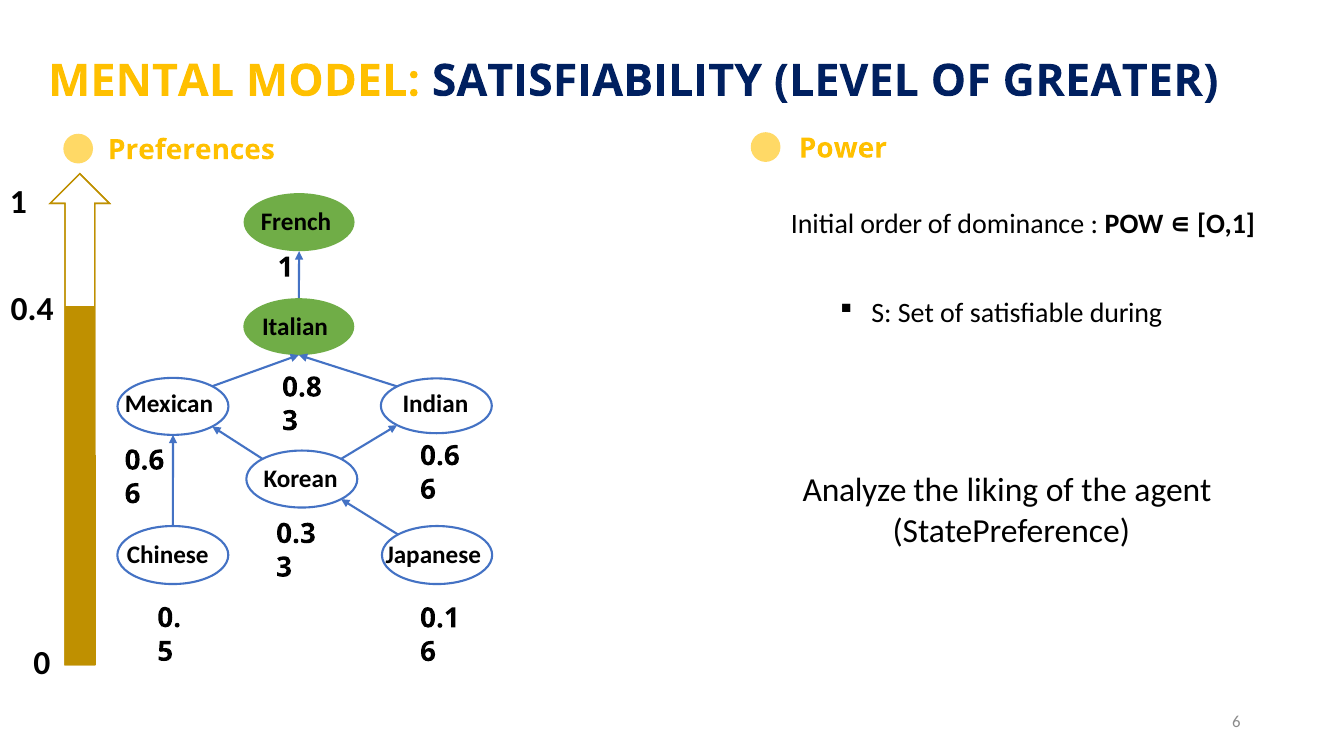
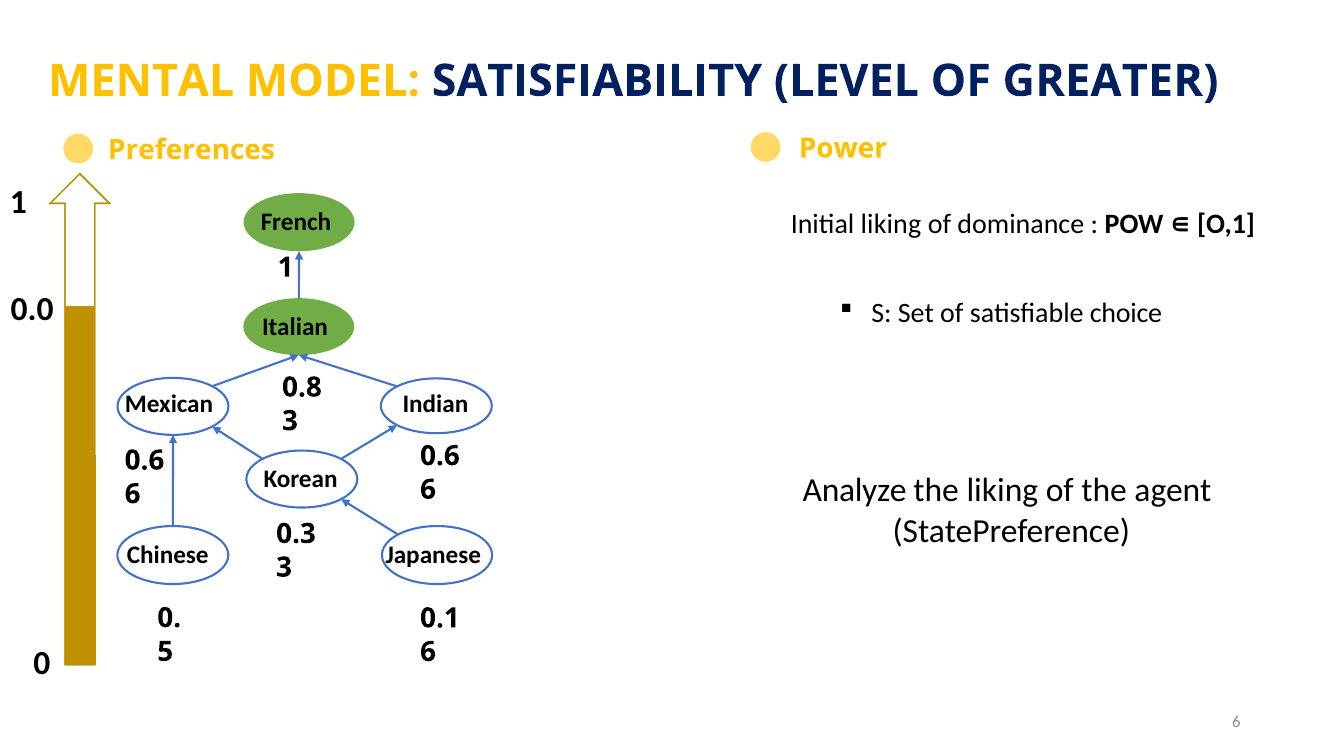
Initial order: order -> liking
0.4: 0.4 -> 0.0
during: during -> choice
